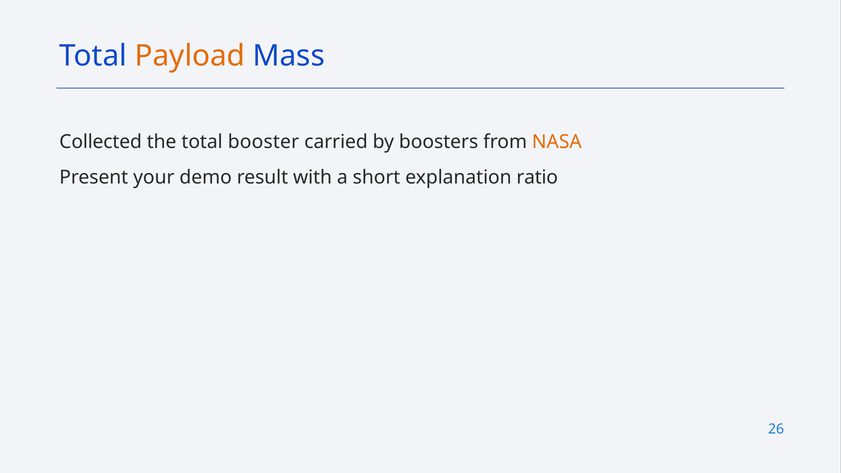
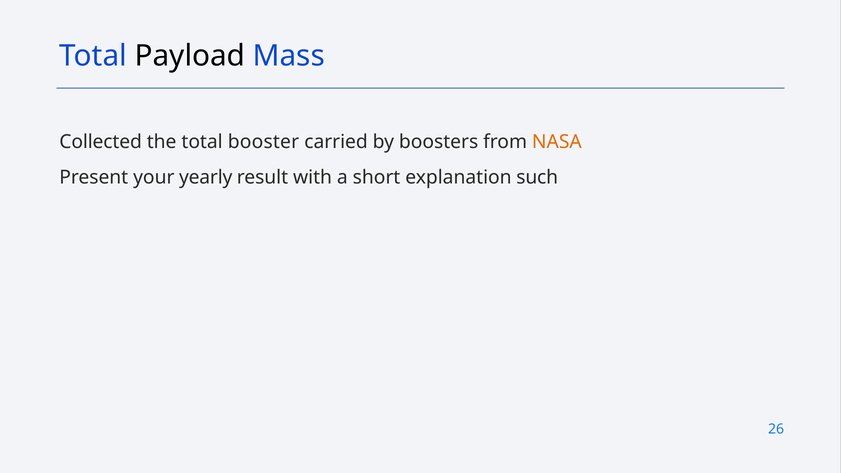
Payload colour: orange -> black
demo: demo -> yearly
ratio: ratio -> such
